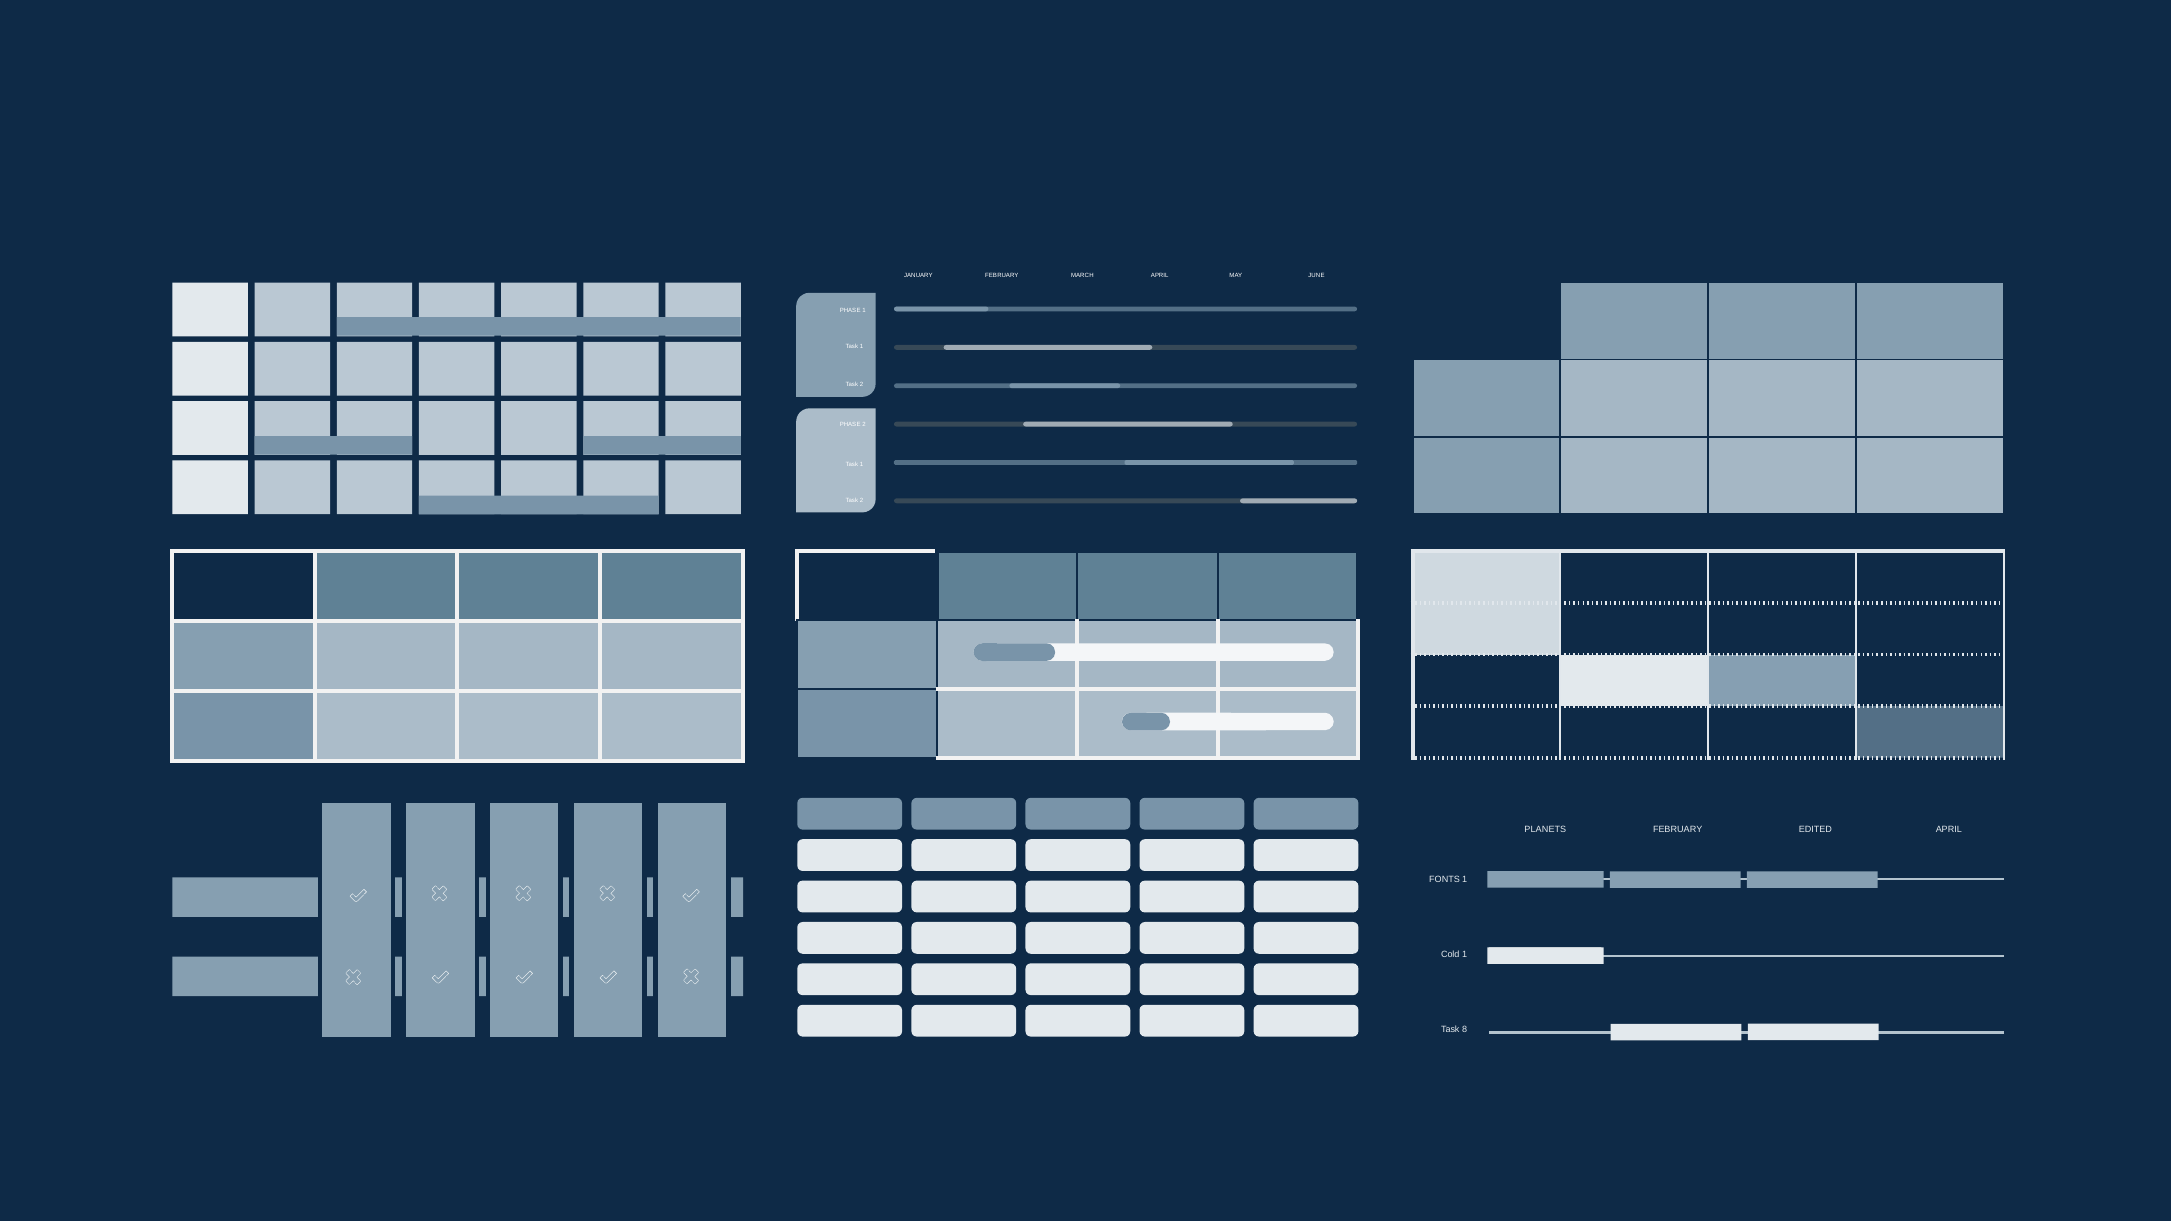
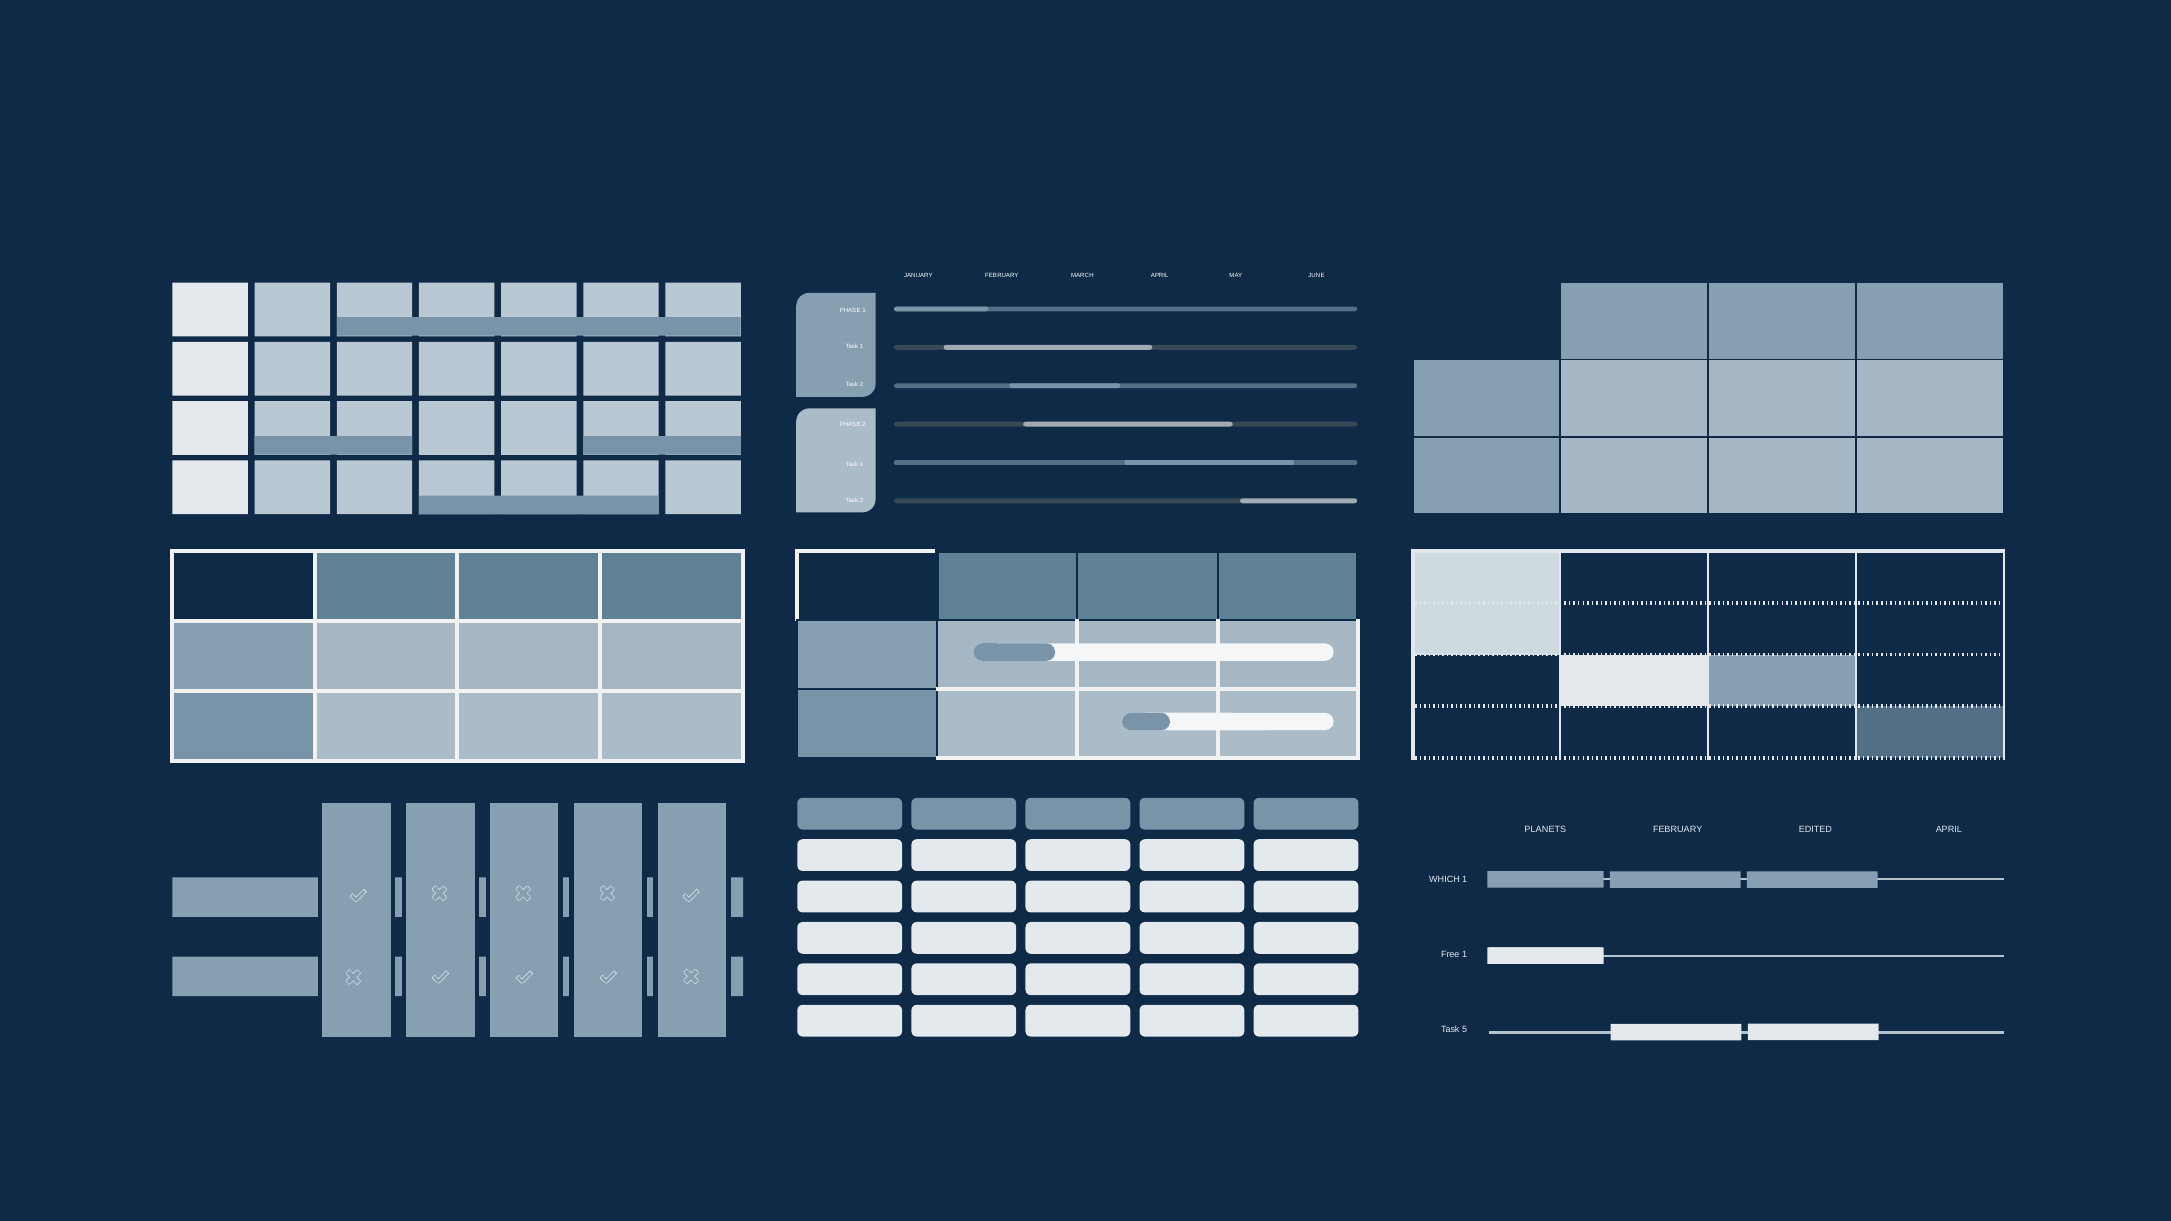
FONTS: FONTS -> WHICH
Cold: Cold -> Free
8: 8 -> 5
